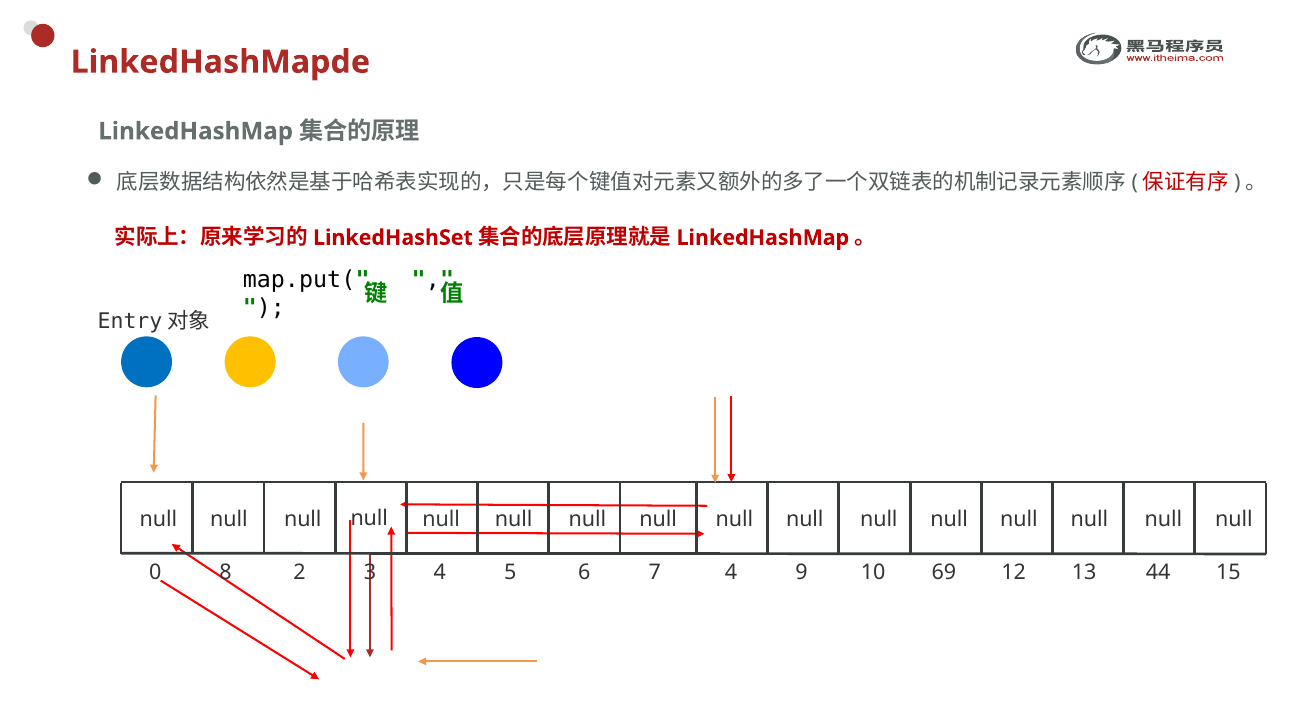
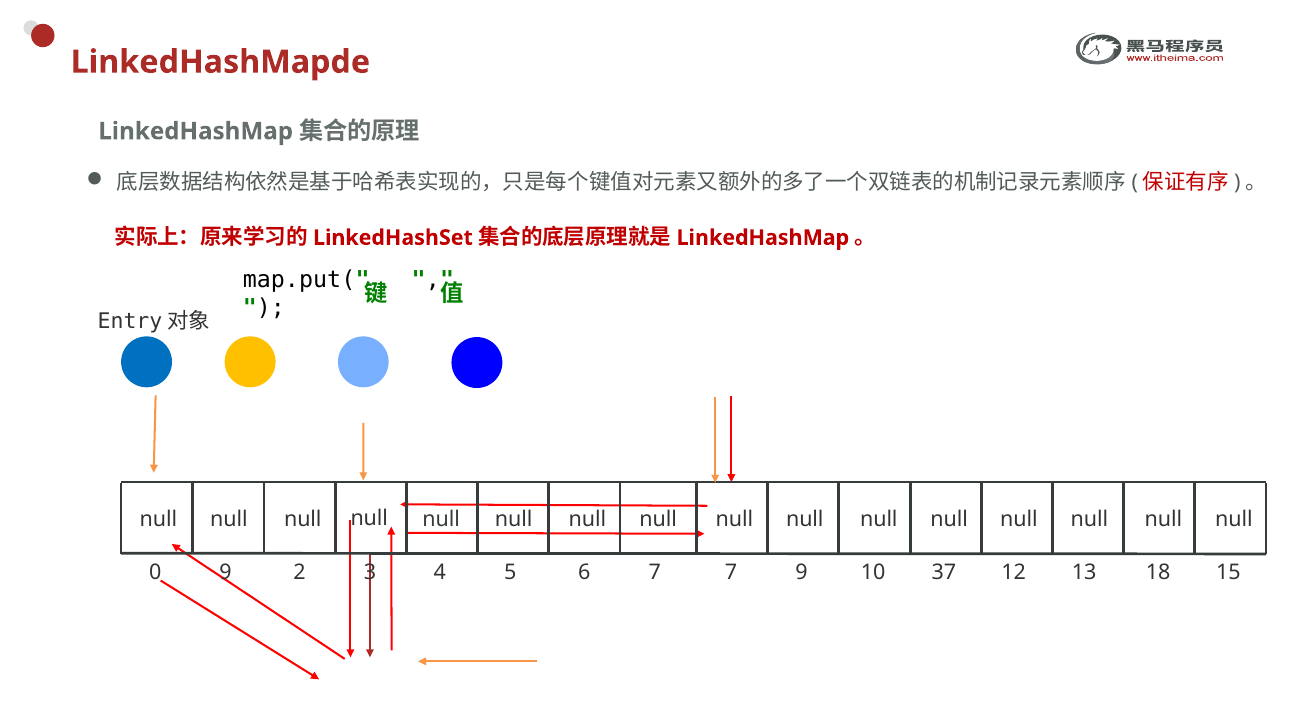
0 8: 8 -> 9
7 4: 4 -> 7
69: 69 -> 37
44: 44 -> 18
